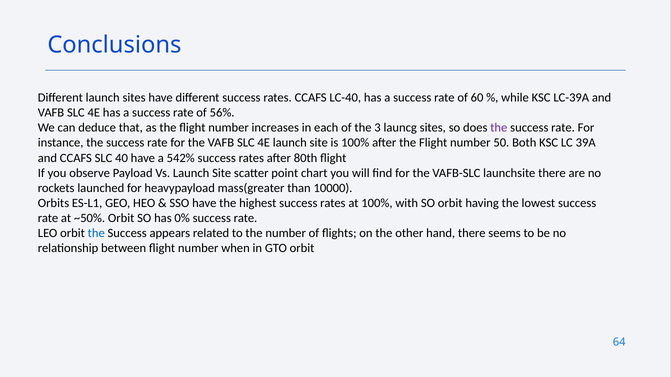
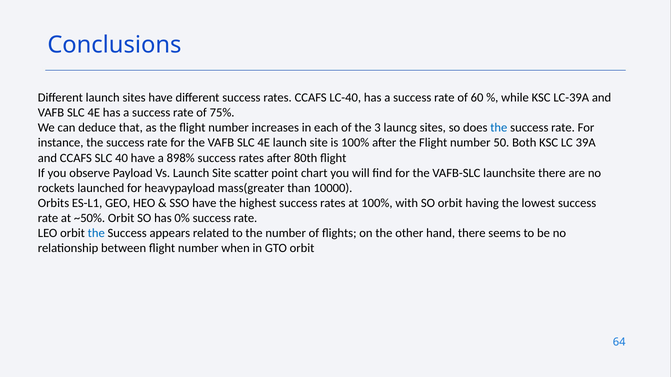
56%: 56% -> 75%
the at (499, 128) colour: purple -> blue
542%: 542% -> 898%
